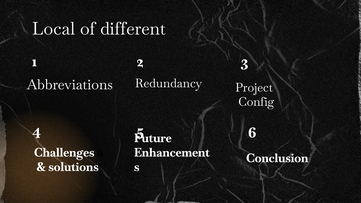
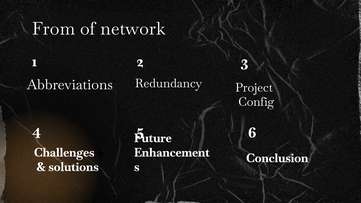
Local: Local -> From
different: different -> network
